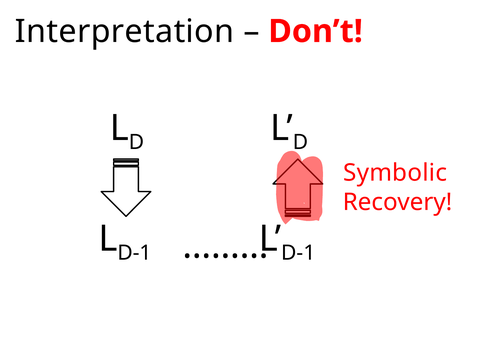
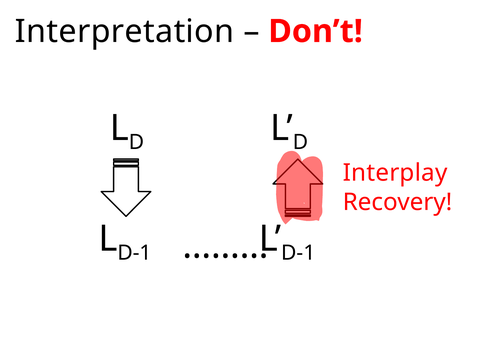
Symbolic: Symbolic -> Interplay
